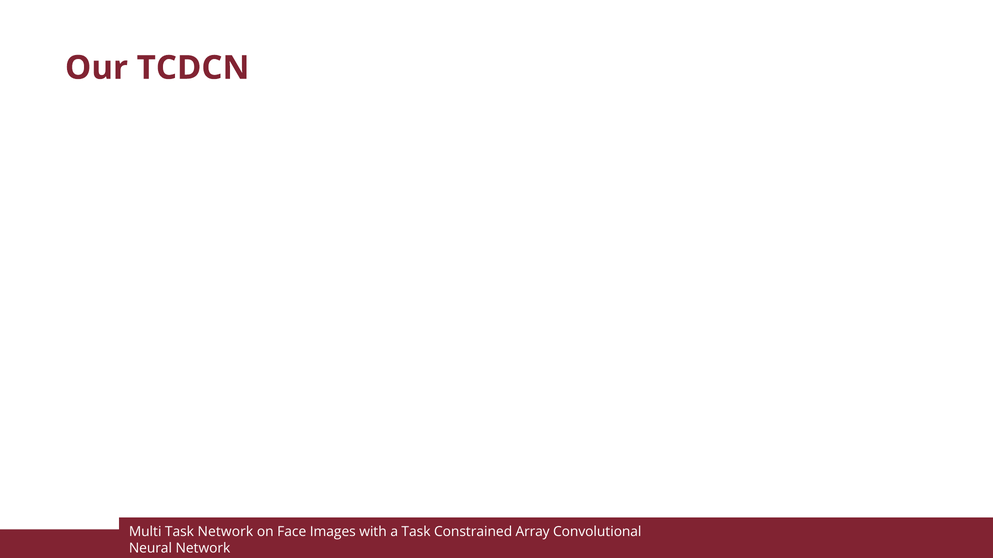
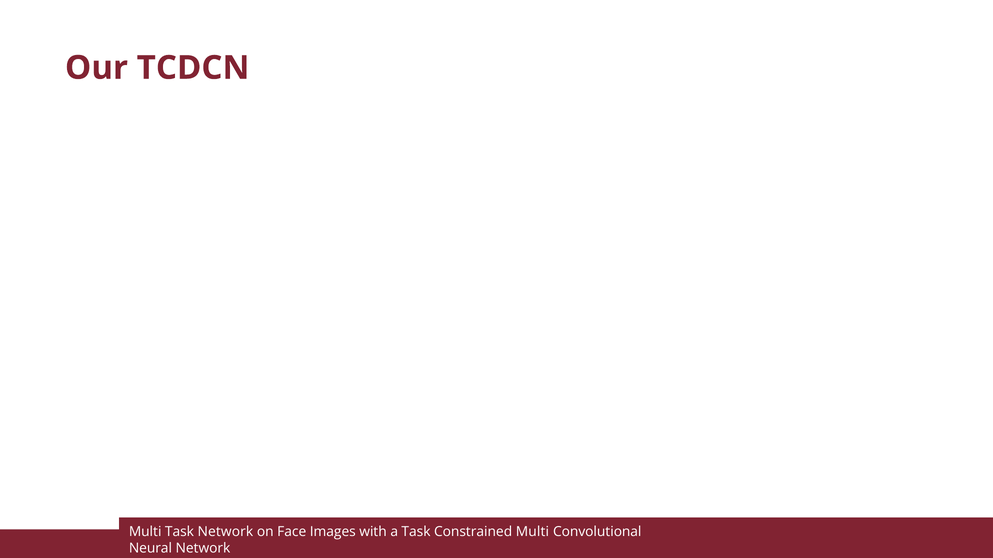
Constrained Array: Array -> Multi
